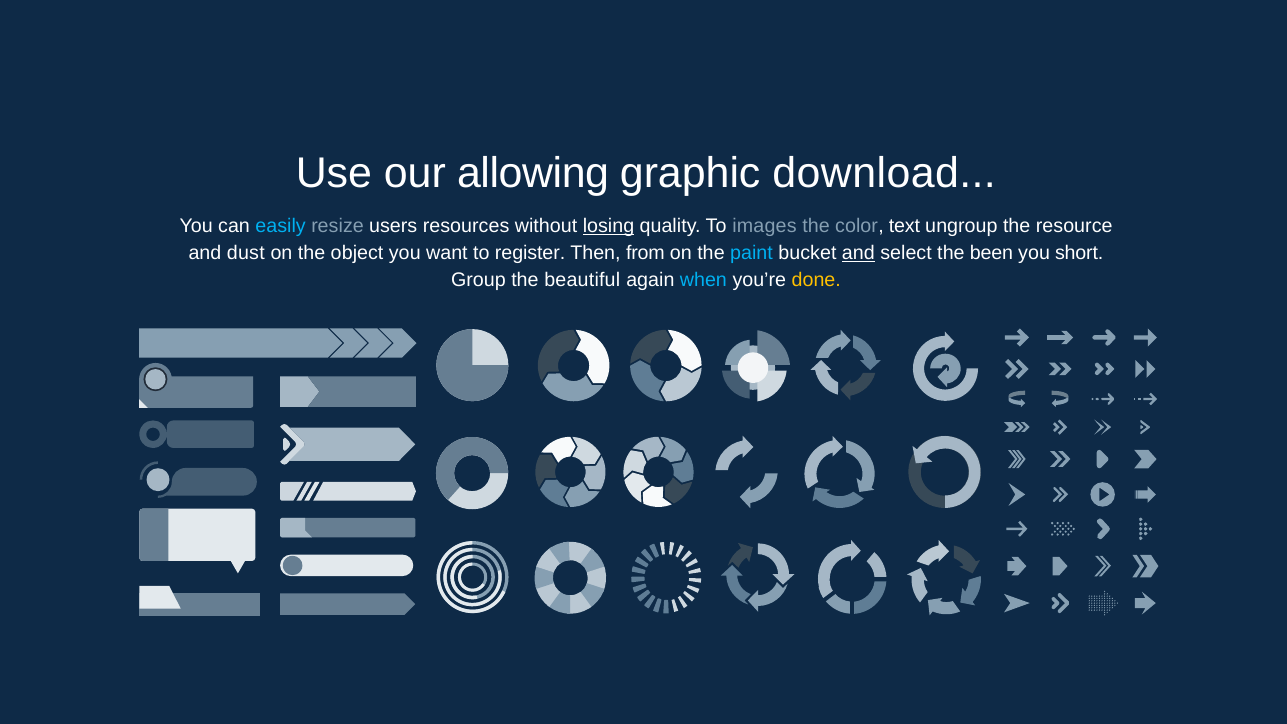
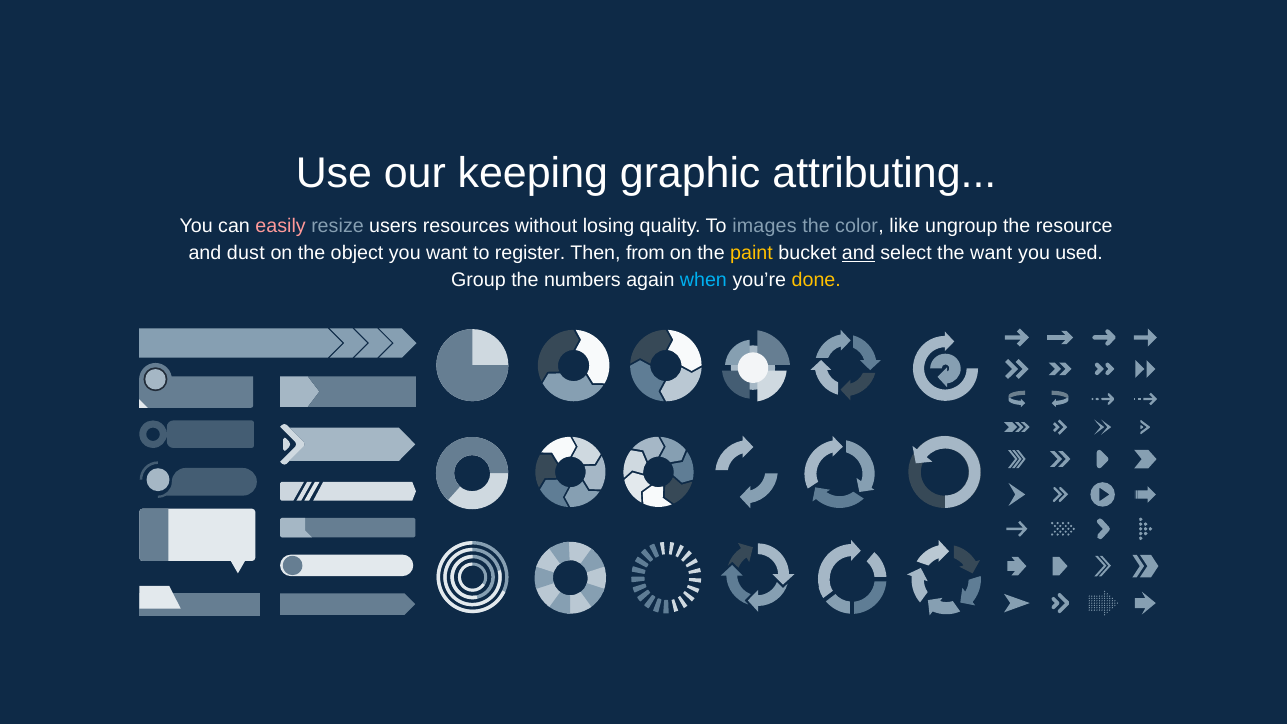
allowing: allowing -> keeping
download: download -> attributing
easily colour: light blue -> pink
losing underline: present -> none
text: text -> like
paint colour: light blue -> yellow
the been: been -> want
short: short -> used
beautiful: beautiful -> numbers
